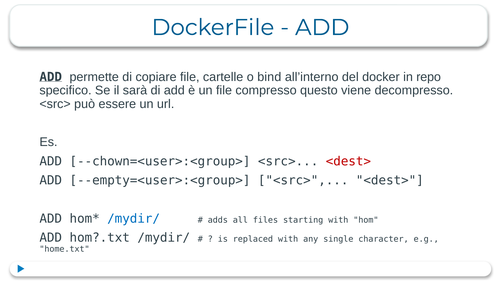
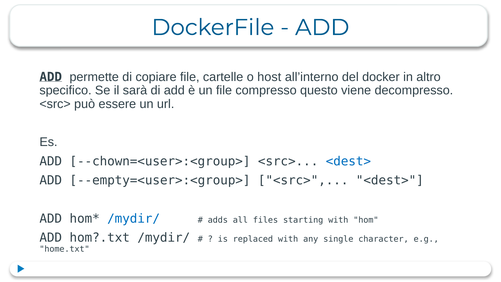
bind: bind -> host
repo: repo -> altro
<dest> at (348, 161) colour: red -> blue
